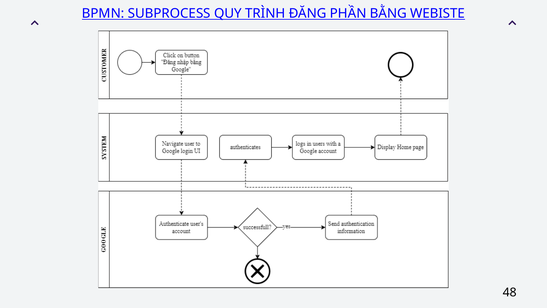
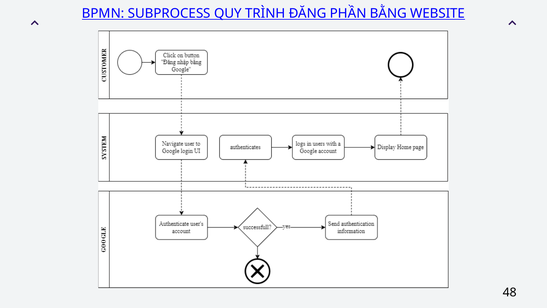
WEBISTE: WEBISTE -> WEBSITE
